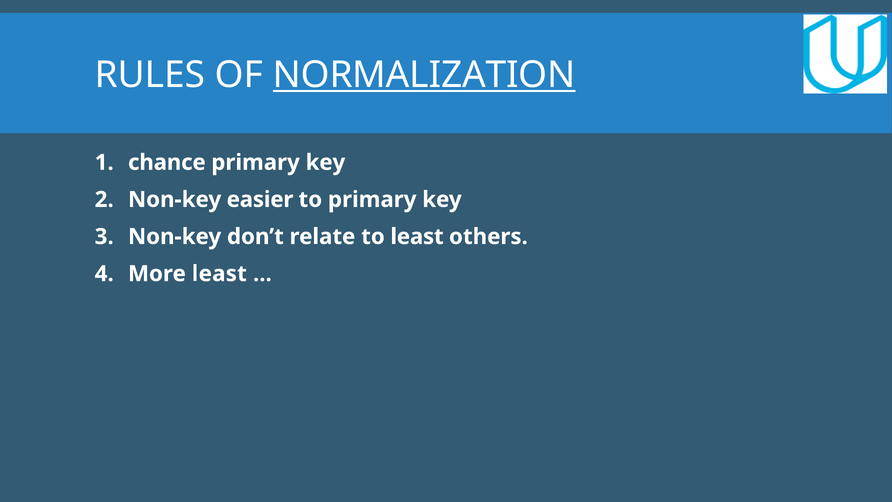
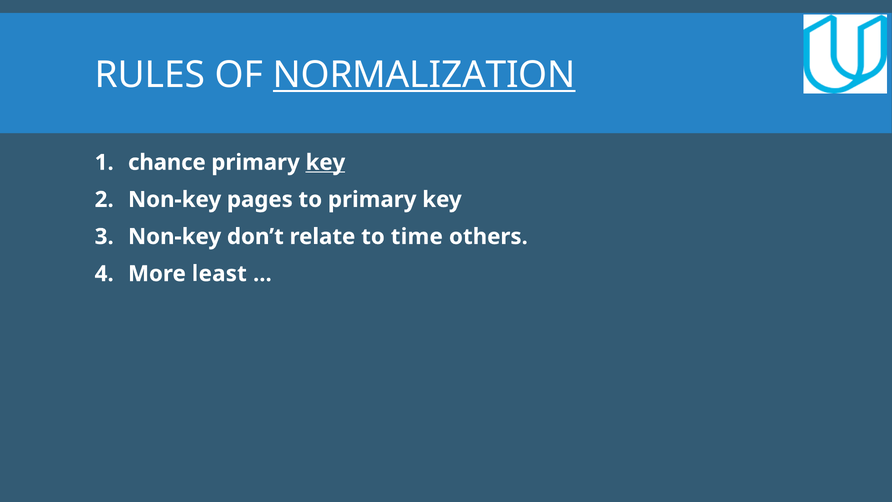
key at (325, 162) underline: none -> present
easier: easier -> pages
to least: least -> time
